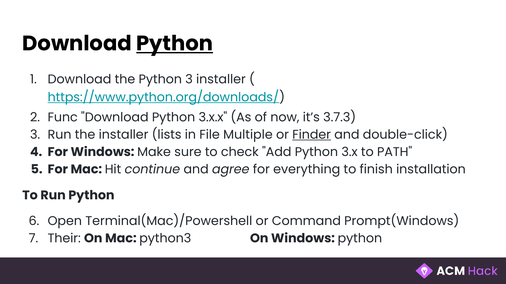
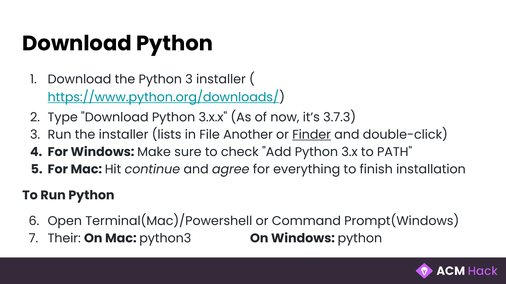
Python at (175, 44) underline: present -> none
Func: Func -> Type
Multiple: Multiple -> Another
